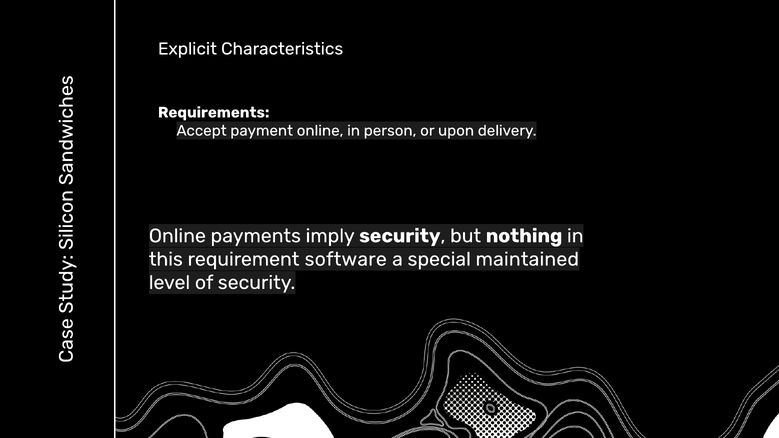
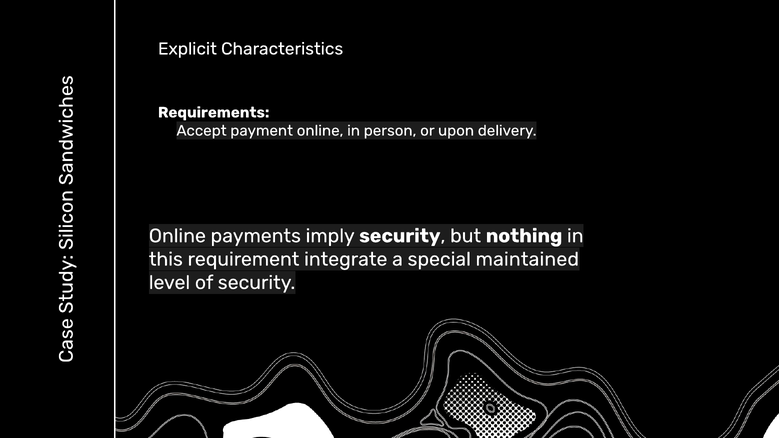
software: software -> integrate
